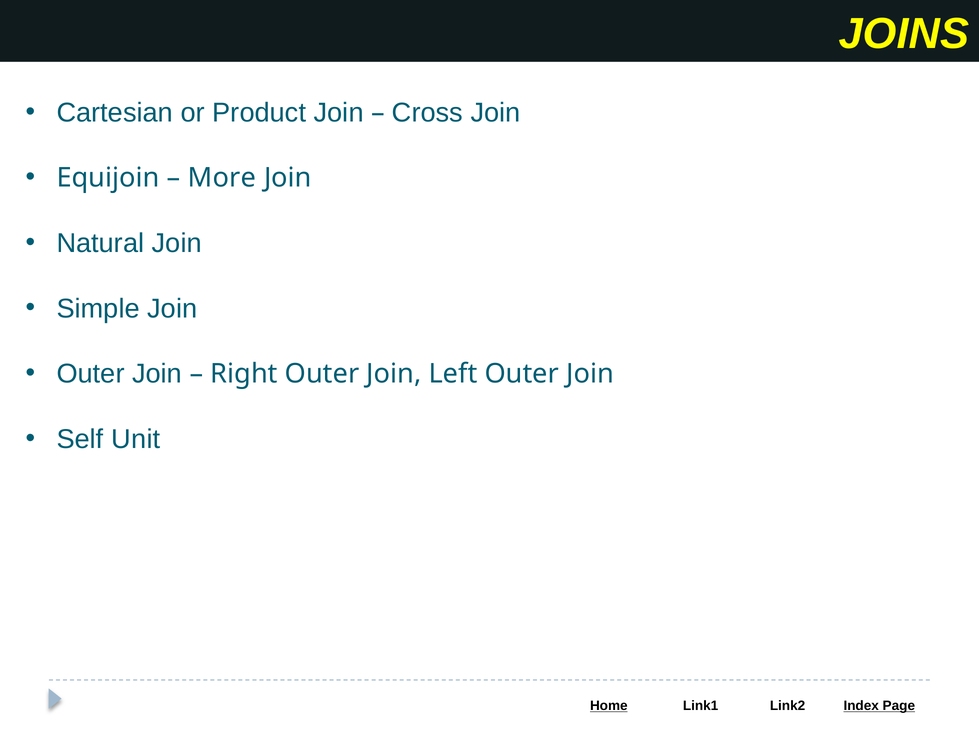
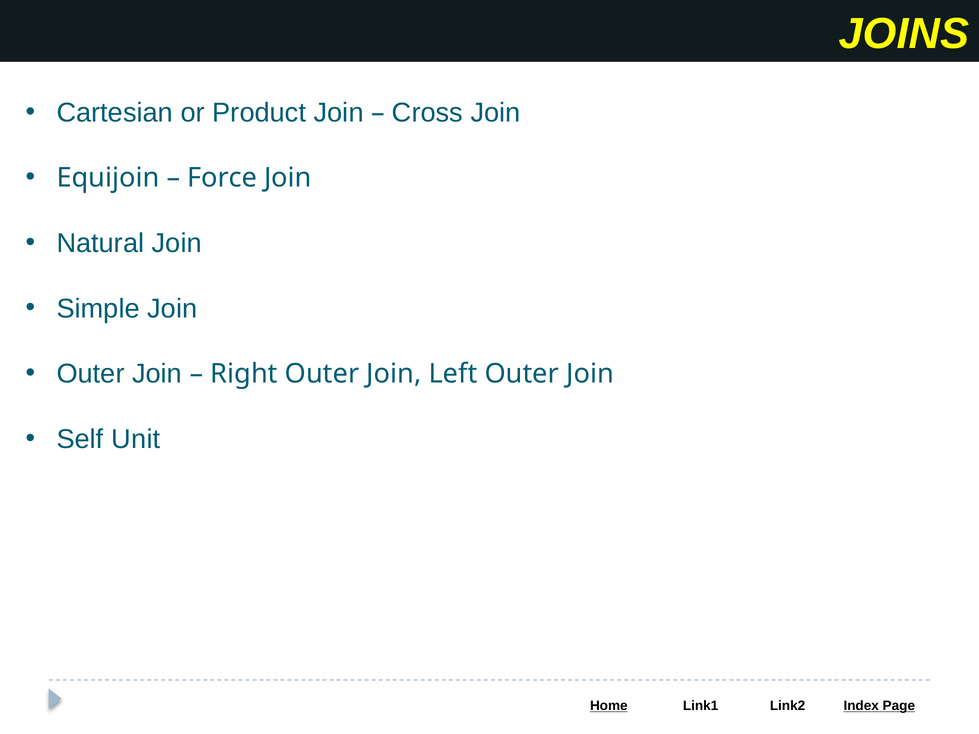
More: More -> Force
